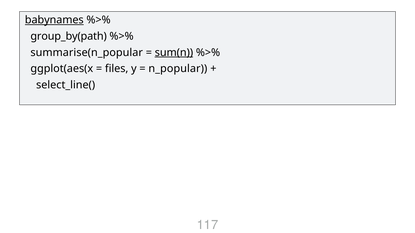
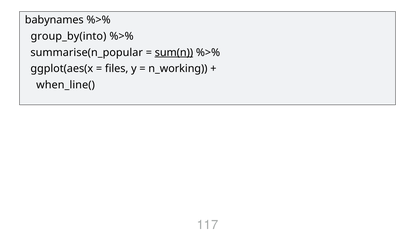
babynames underline: present -> none
group_by(path: group_by(path -> group_by(into
n_popular: n_popular -> n_working
select_line(: select_line( -> when_line(
